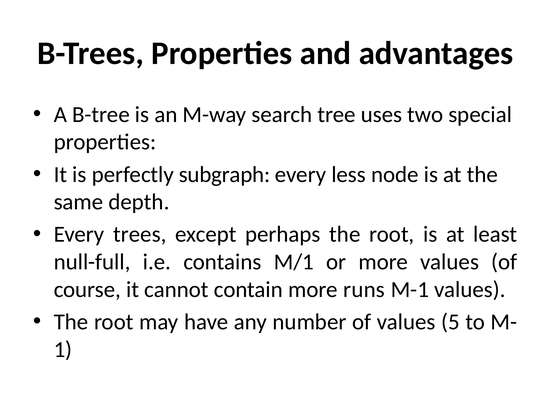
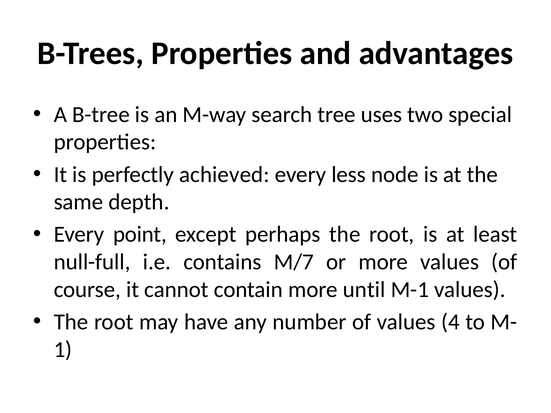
subgraph: subgraph -> achieved
trees: trees -> point
M/1: M/1 -> M/7
runs: runs -> until
5: 5 -> 4
